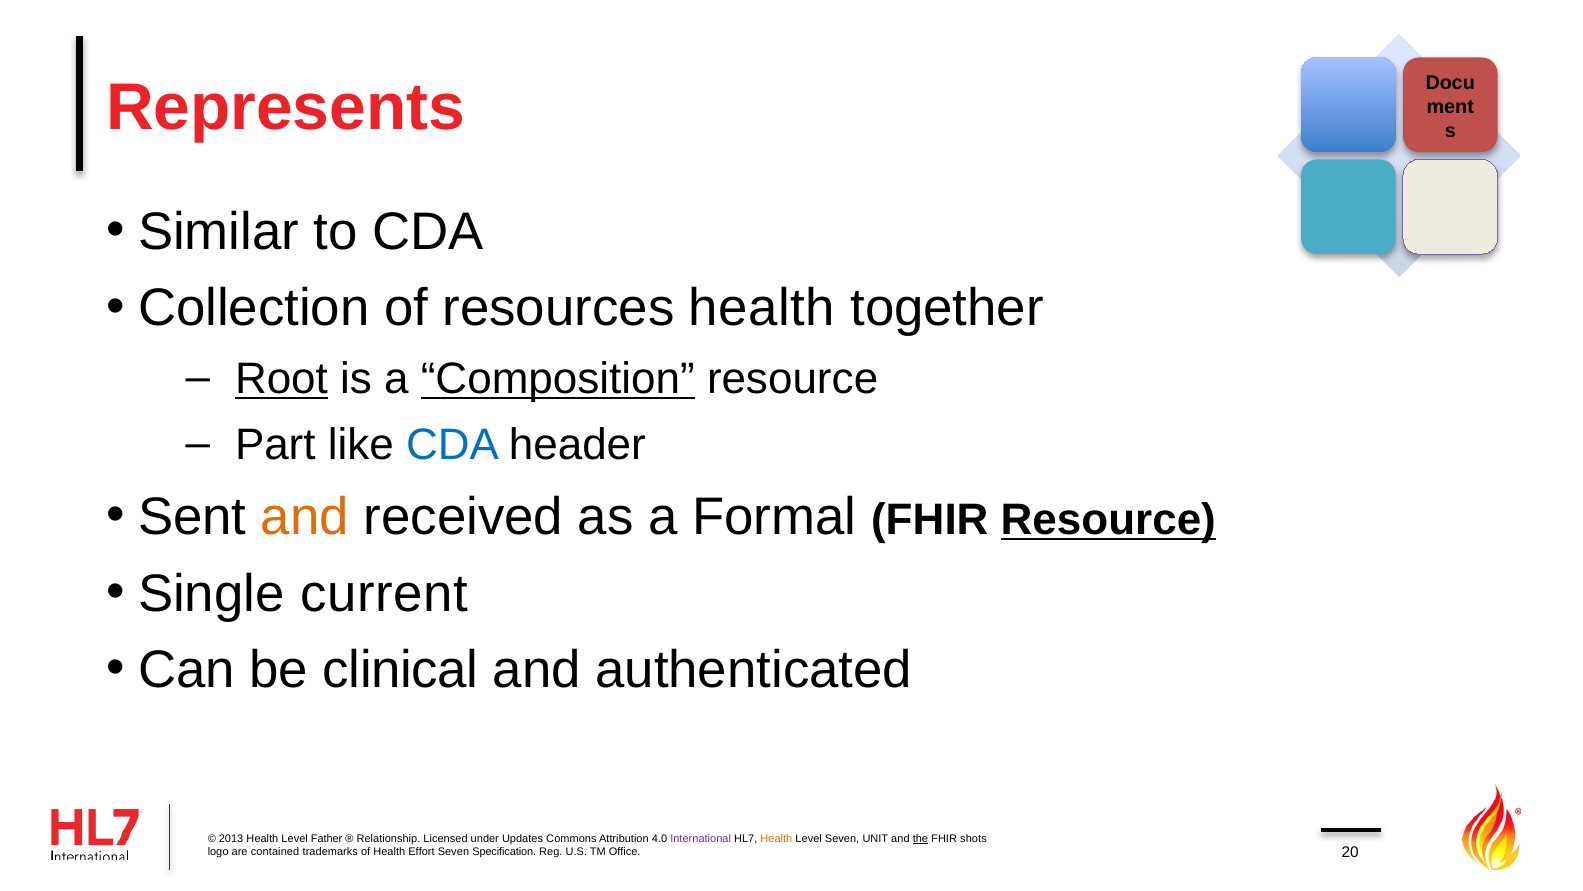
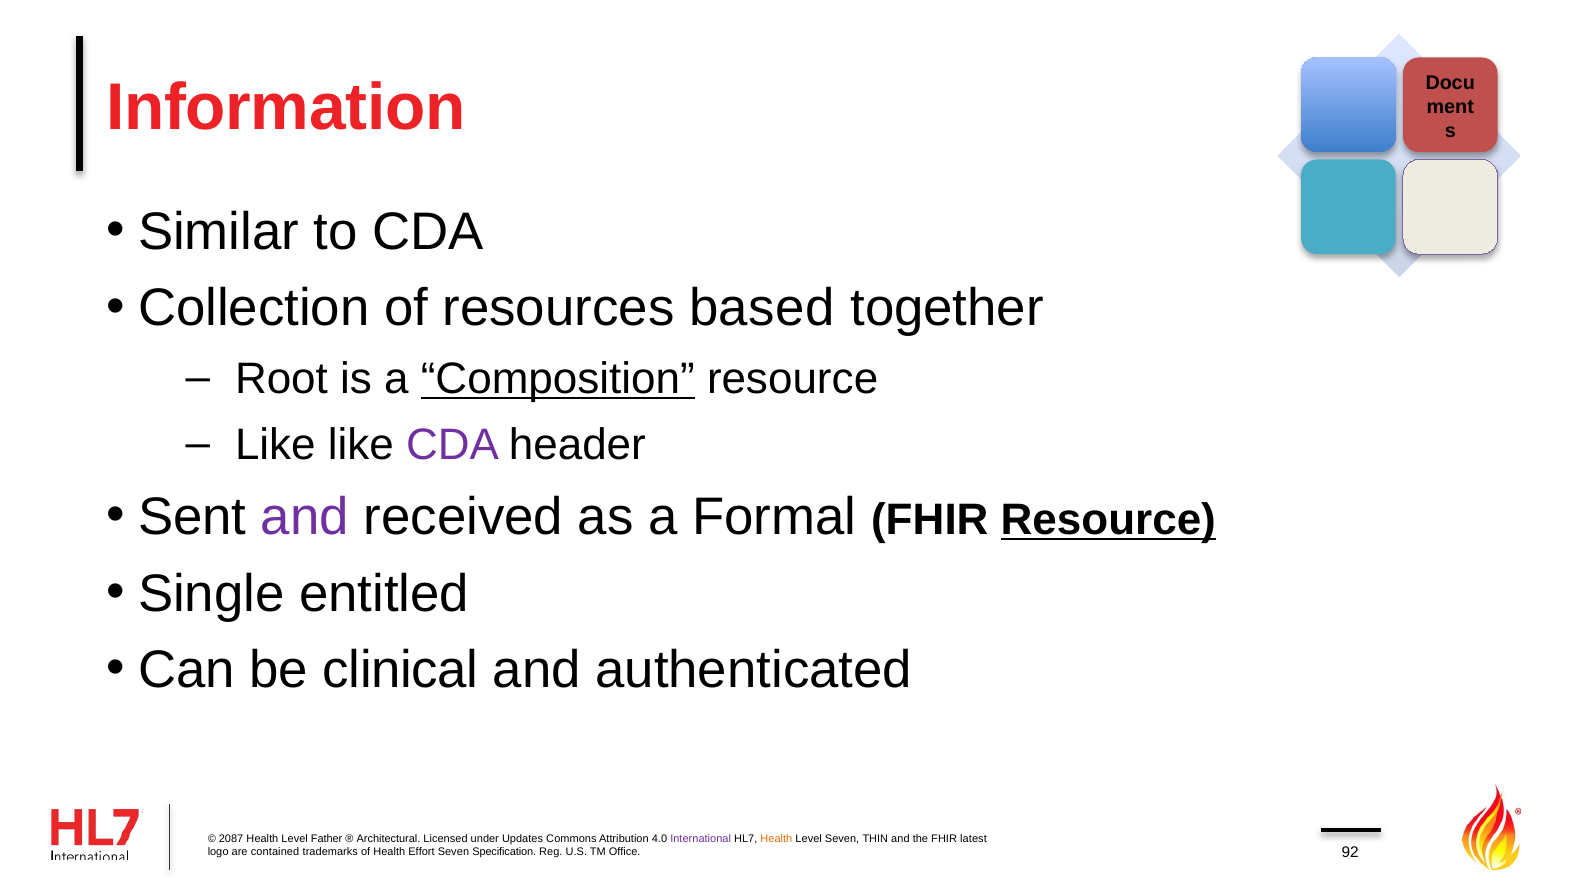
Represents: Represents -> Information
resources health: health -> based
Root underline: present -> none
Part at (275, 445): Part -> Like
CDA at (452, 445) colour: blue -> purple
and at (305, 517) colour: orange -> purple
current: current -> entitled
2013: 2013 -> 2087
Relationship: Relationship -> Architectural
UNIT: UNIT -> THIN
the underline: present -> none
shots: shots -> latest
20: 20 -> 92
